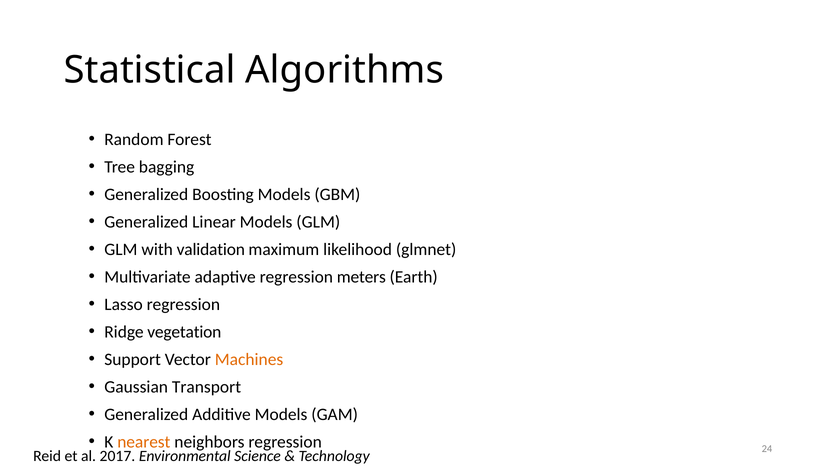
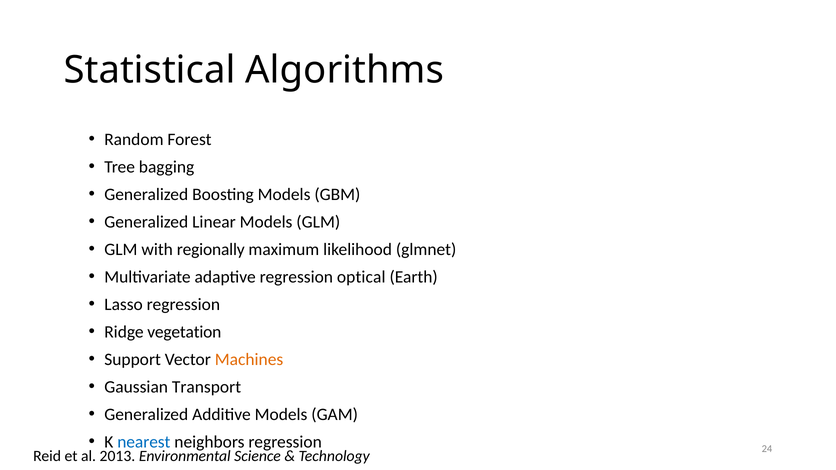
validation: validation -> regionally
meters: meters -> optical
nearest colour: orange -> blue
2017: 2017 -> 2013
